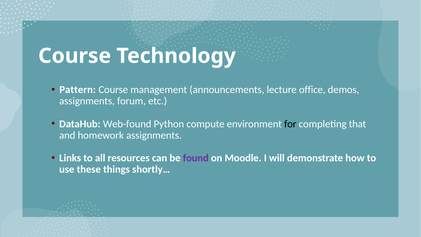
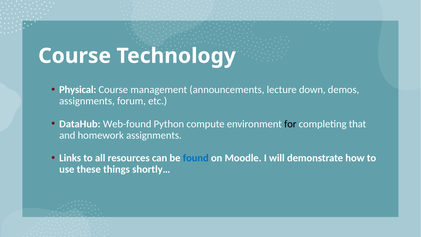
Pattern: Pattern -> Physical
office: office -> down
found colour: purple -> blue
